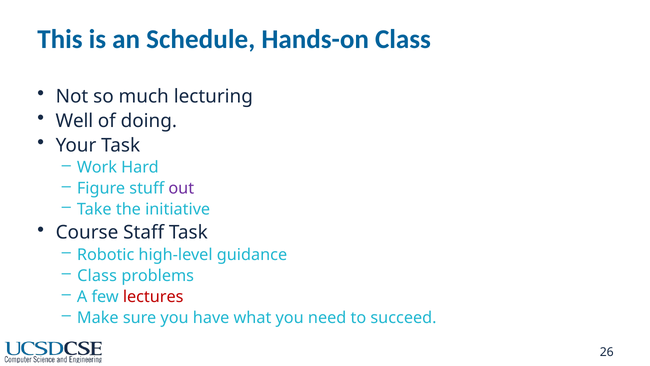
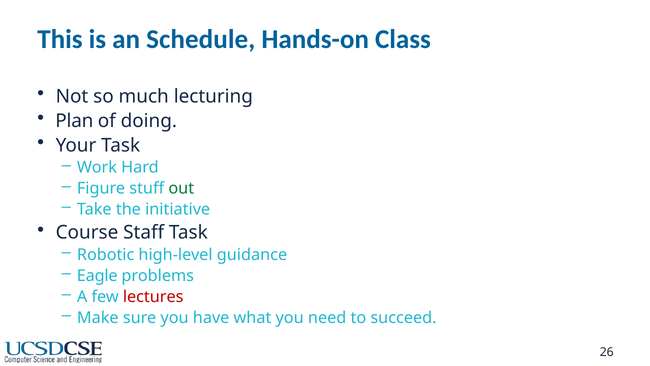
Well: Well -> Plan
out colour: purple -> green
Class at (97, 275): Class -> Eagle
